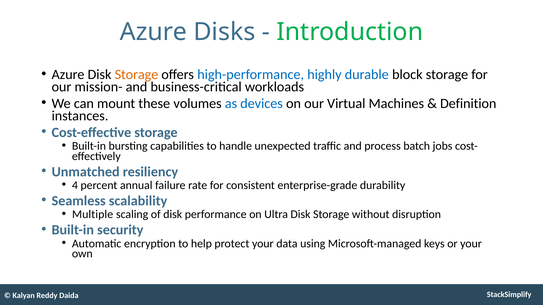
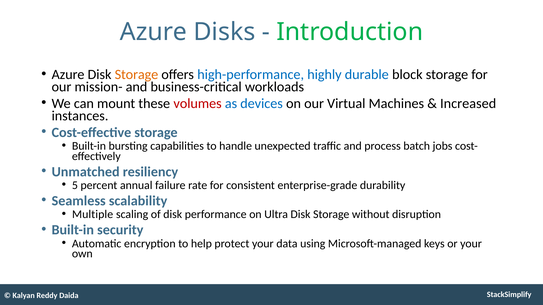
volumes colour: black -> red
Definition: Definition -> Increased
4: 4 -> 5
